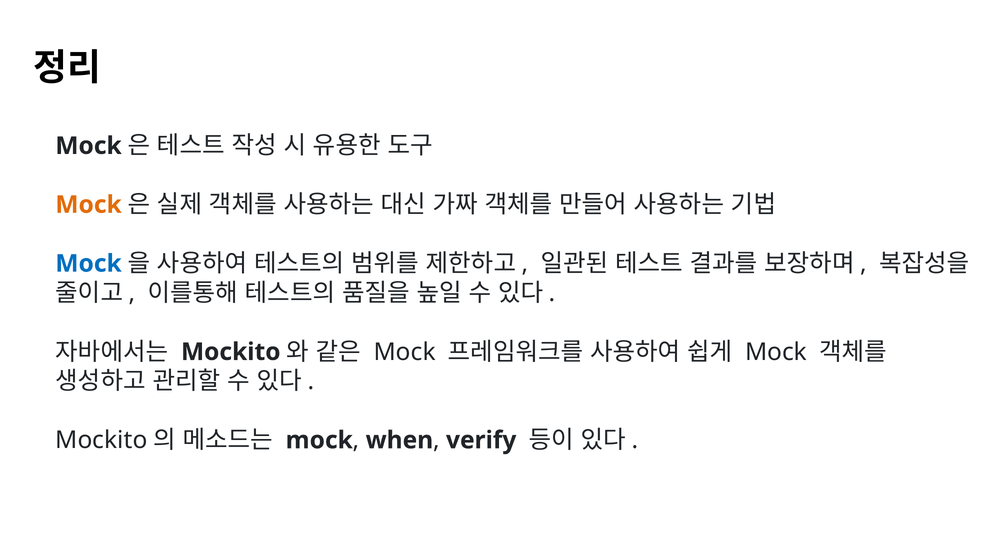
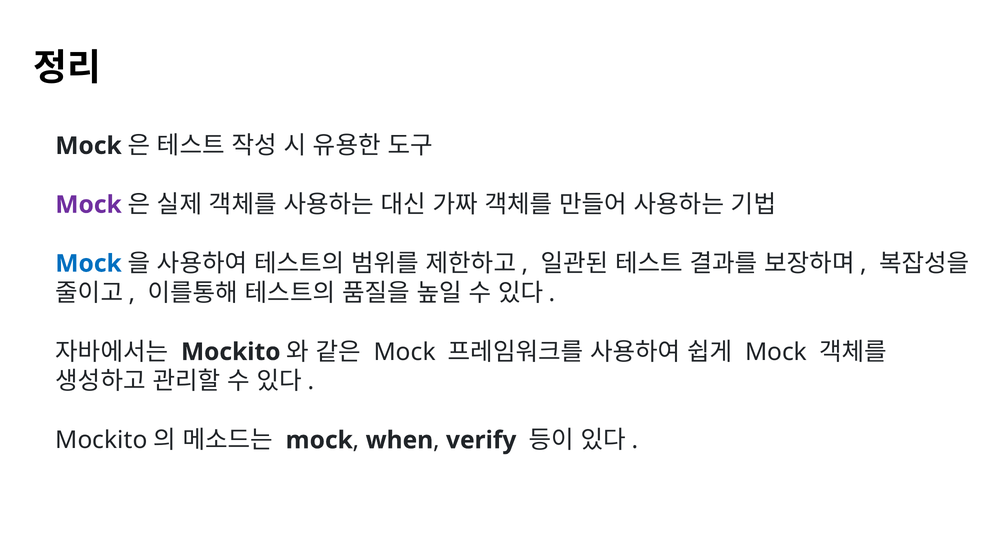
Mock at (89, 205) colour: orange -> purple
